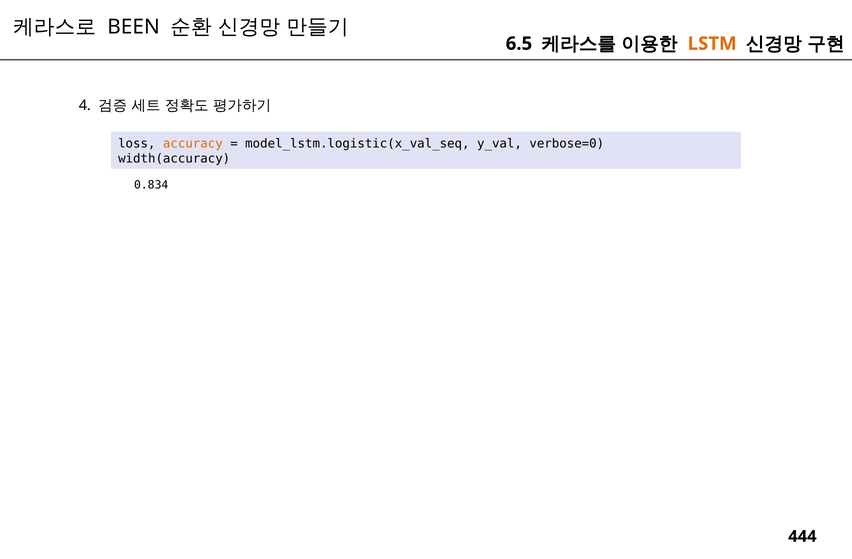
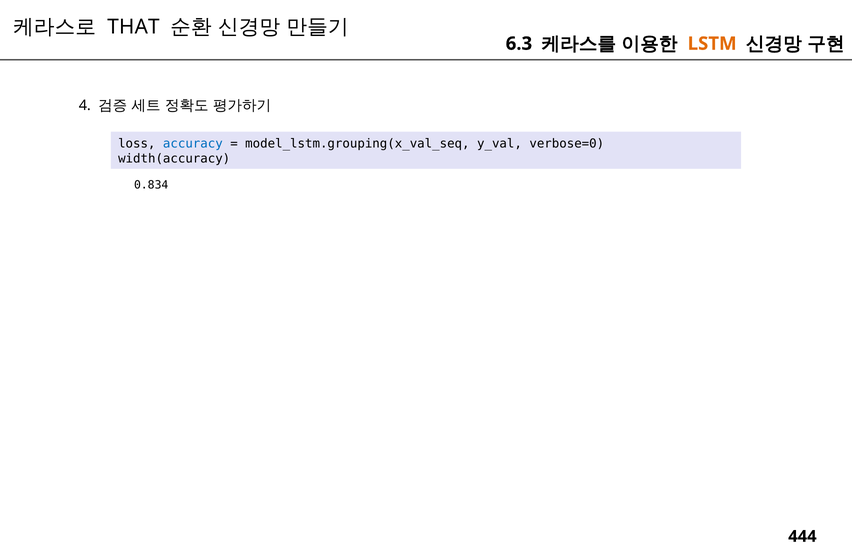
BEEN: BEEN -> THAT
6.5: 6.5 -> 6.3
accuracy colour: orange -> blue
model_lstm.logistic(x_val_seq: model_lstm.logistic(x_val_seq -> model_lstm.grouping(x_val_seq
